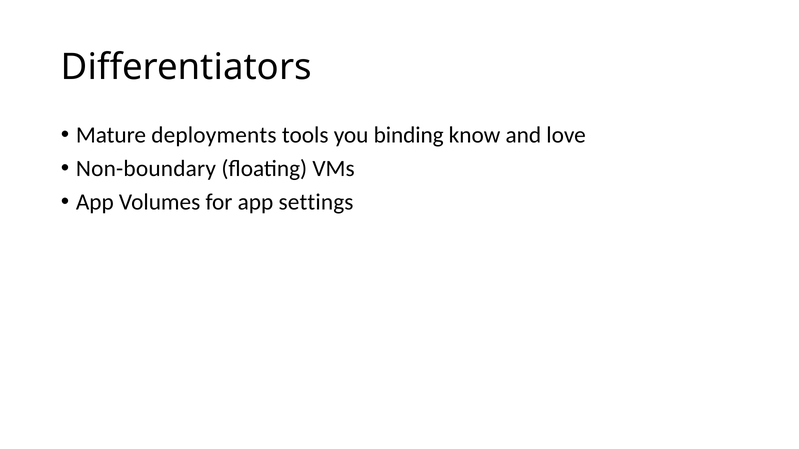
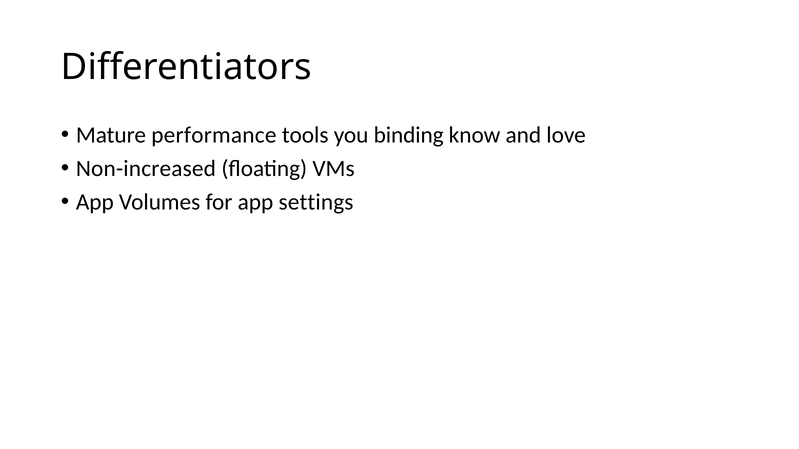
deployments: deployments -> performance
Non-boundary: Non-boundary -> Non-increased
